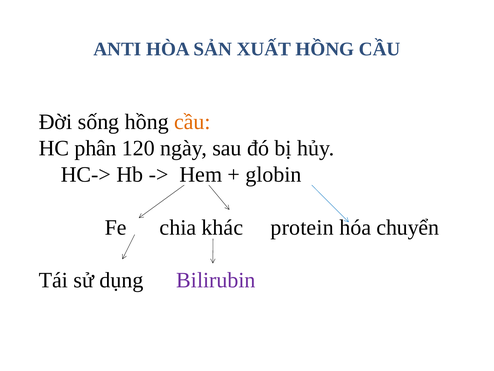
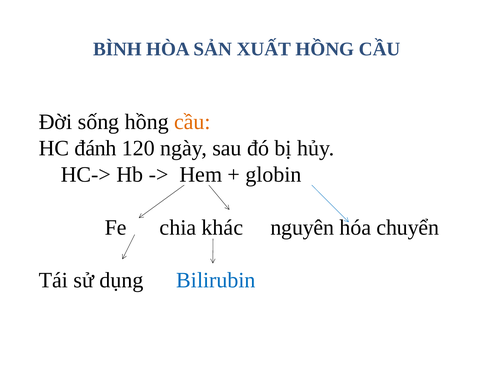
ANTI: ANTI -> BÌNH
phân: phân -> đánh
protein: protein -> nguyên
Bilirubin colour: purple -> blue
